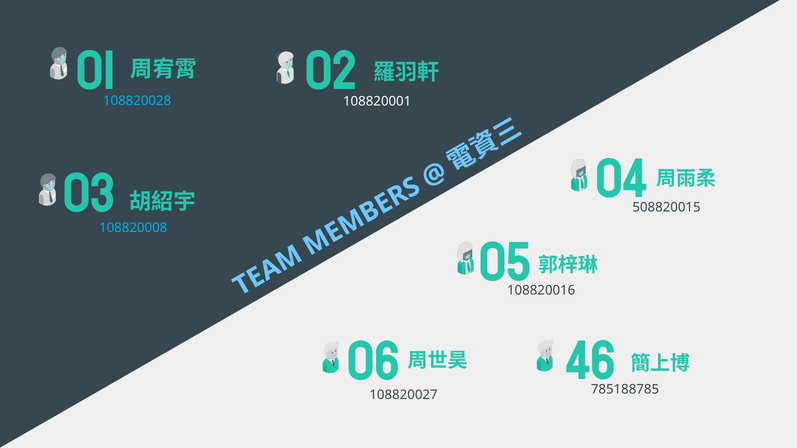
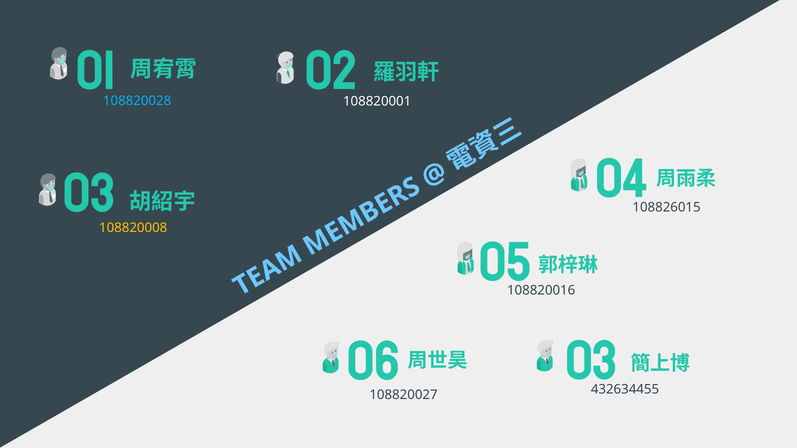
508820015: 508820015 -> 108826015
108820008 colour: light blue -> yellow
06 46: 46 -> 03
785188785: 785188785 -> 432634455
